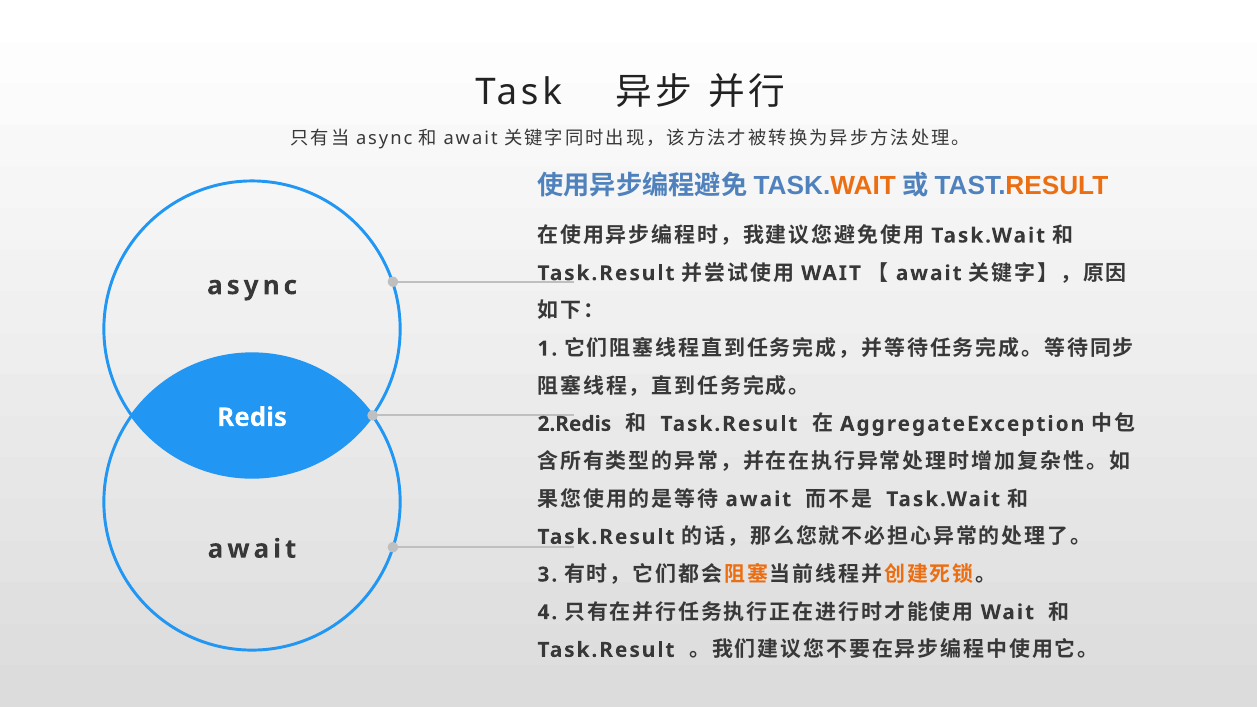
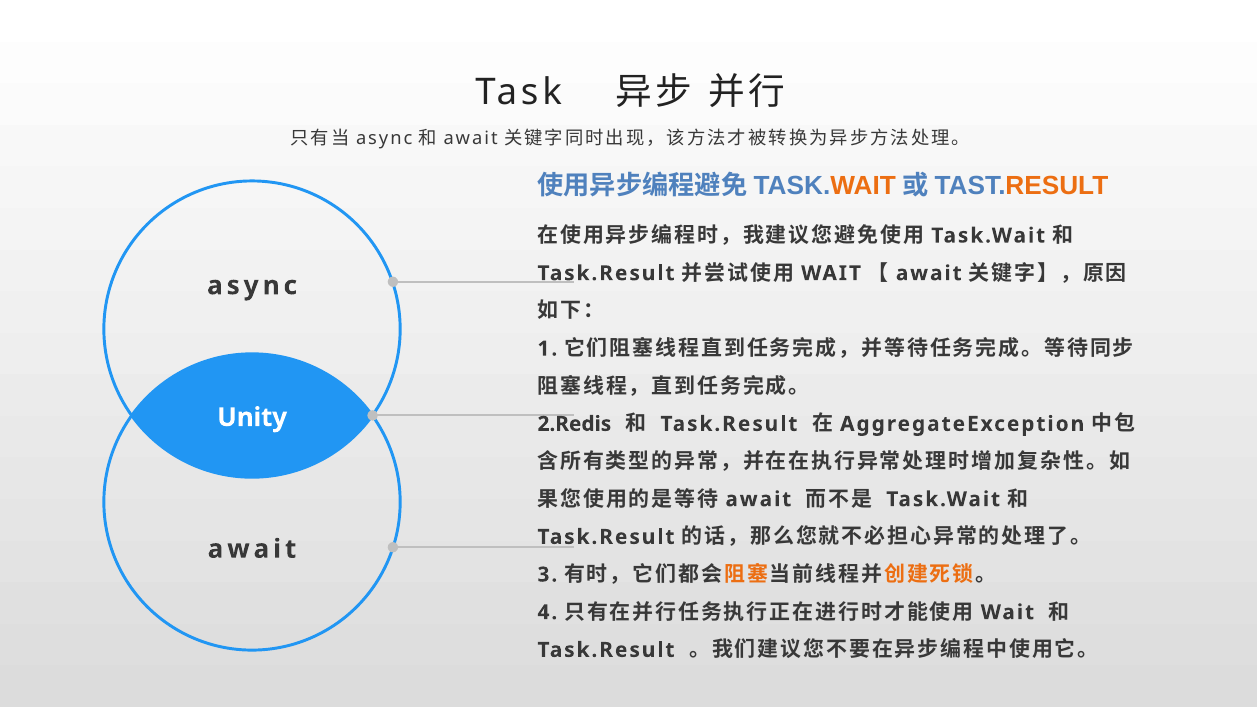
Redis: Redis -> Unity
